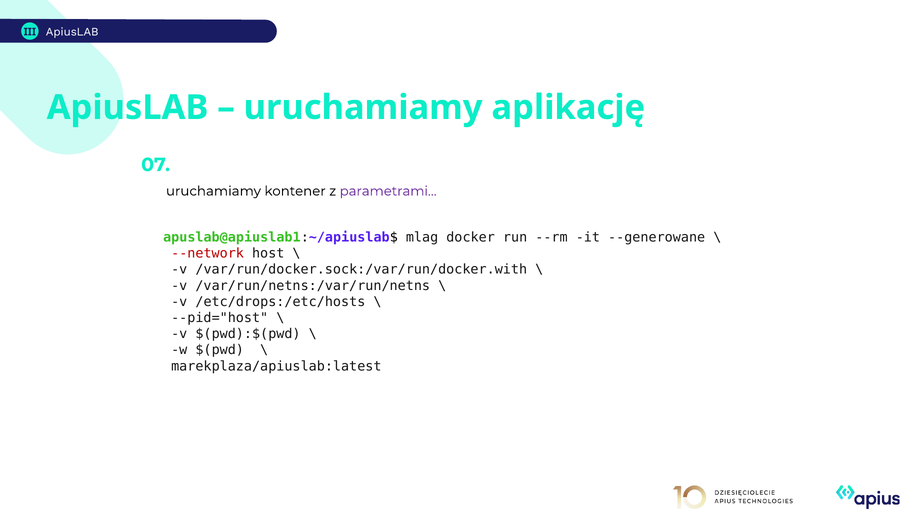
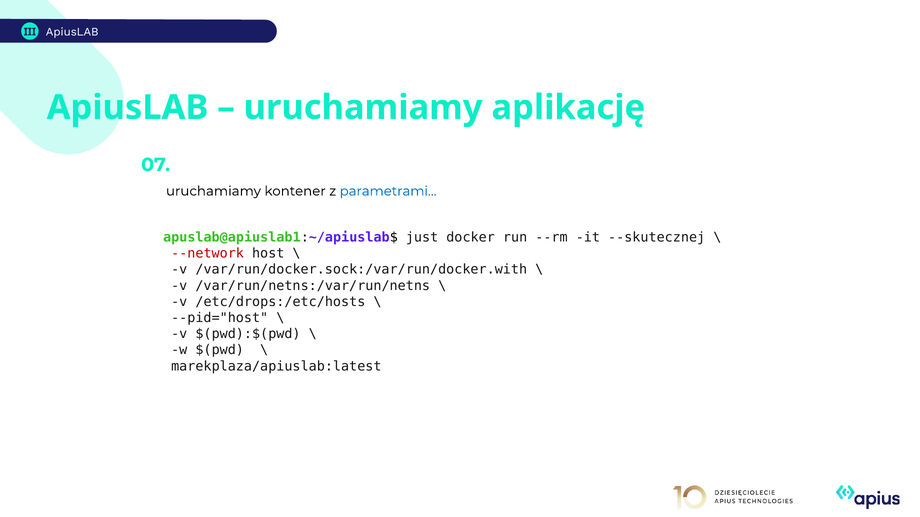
parametrami… colour: purple -> blue
mlag: mlag -> just
--generowane: --generowane -> --skutecznej
